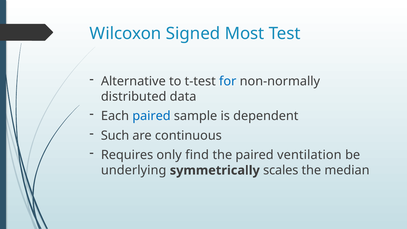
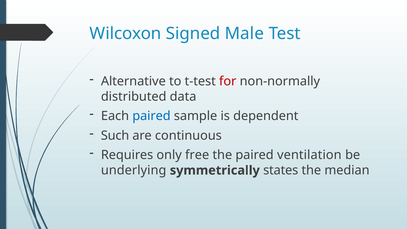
Most: Most -> Male
for colour: blue -> red
find: find -> free
scales: scales -> states
